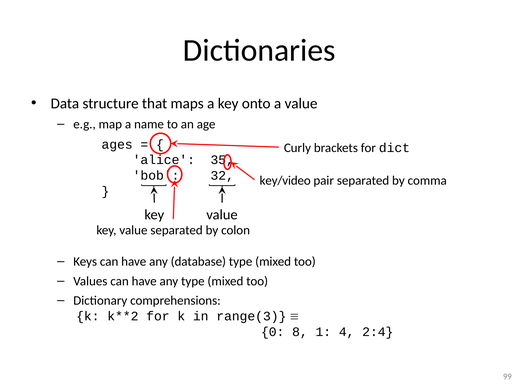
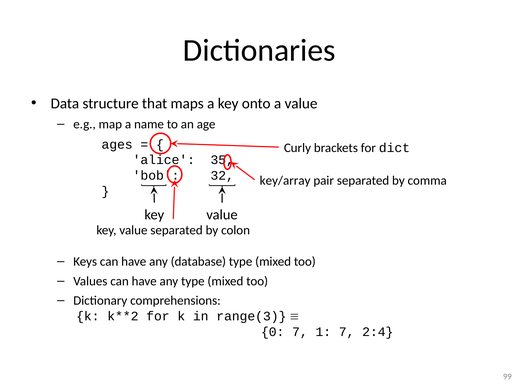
key/video: key/video -> key/array
0 8: 8 -> 7
1 4: 4 -> 7
